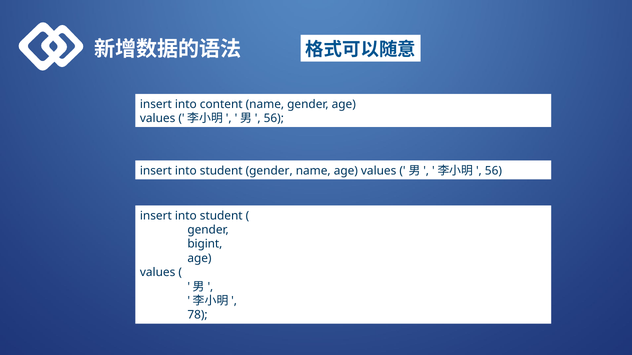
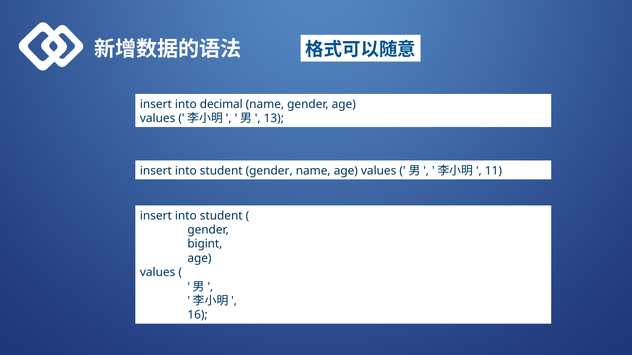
content: content -> decimal
56 at (274, 119): 56 -> 13
56 at (493, 171): 56 -> 11
78: 78 -> 16
